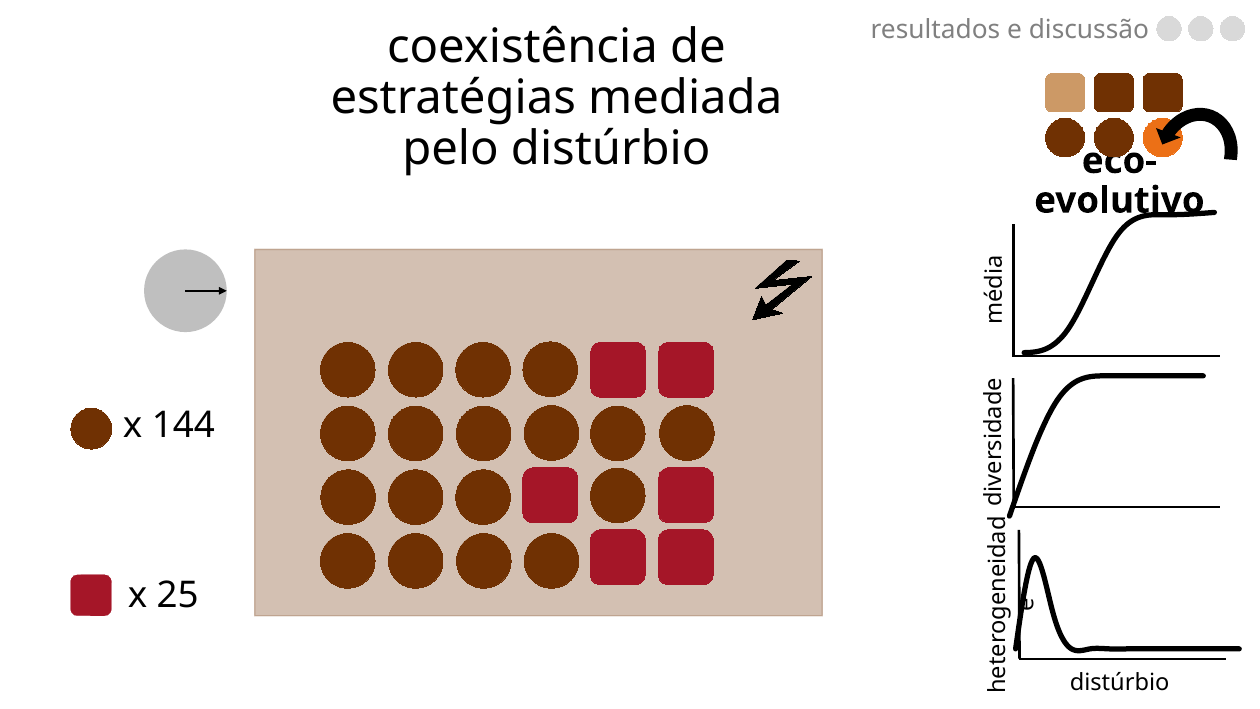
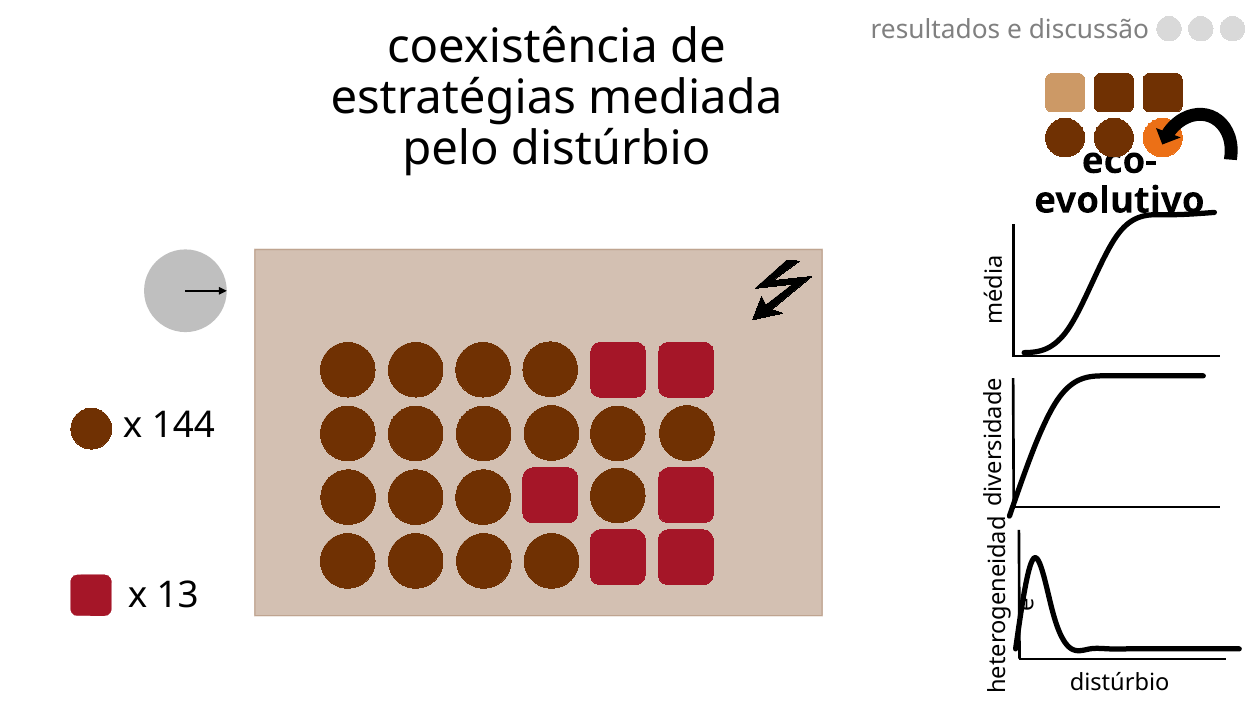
25: 25 -> 13
